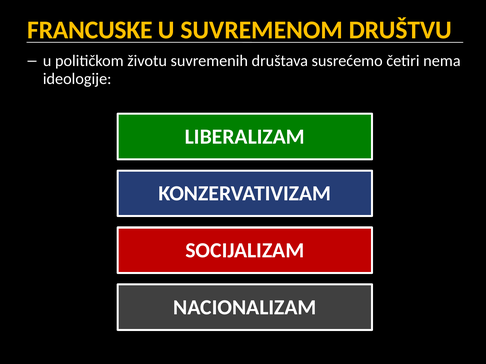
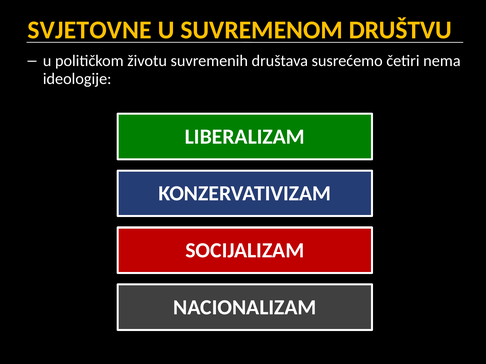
FRANCUSKE: FRANCUSKE -> SVJETOVNE
